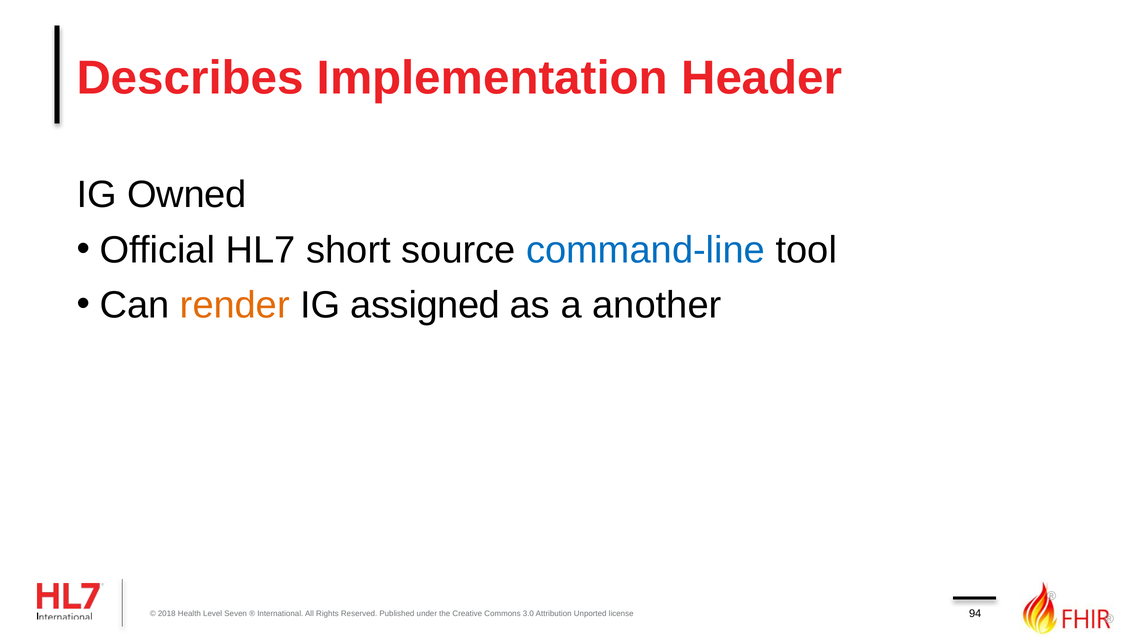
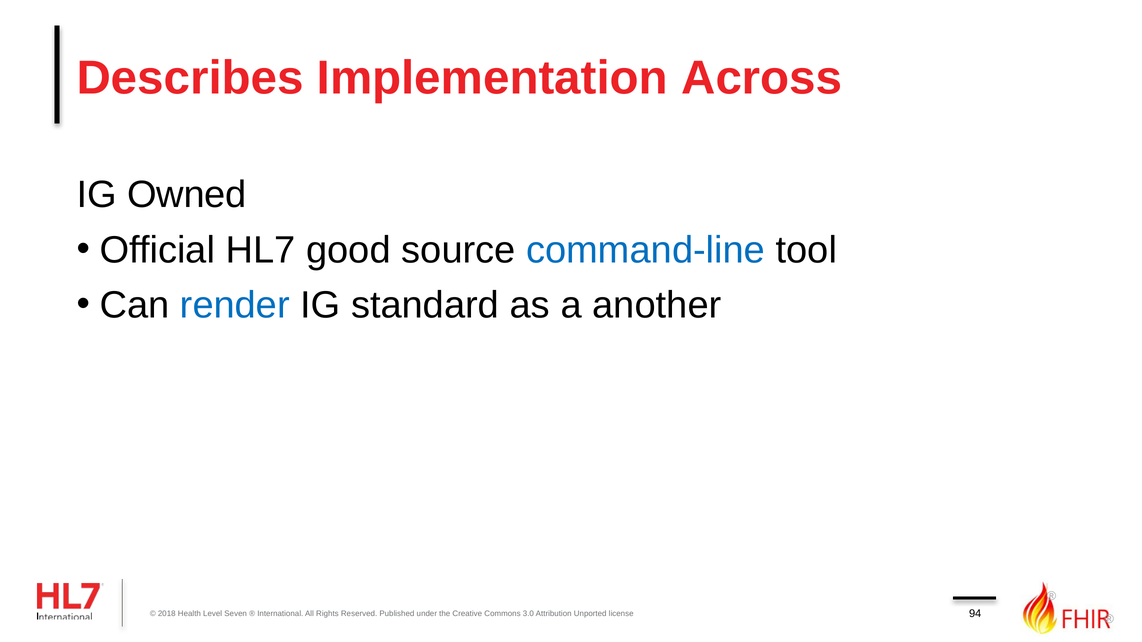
Header: Header -> Across
short: short -> good
render colour: orange -> blue
assigned: assigned -> standard
